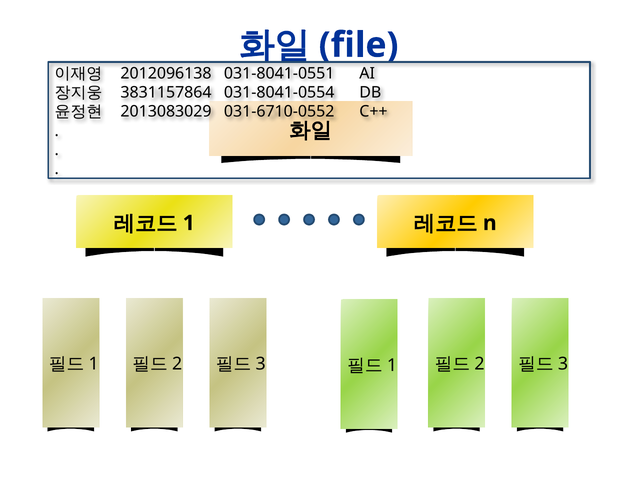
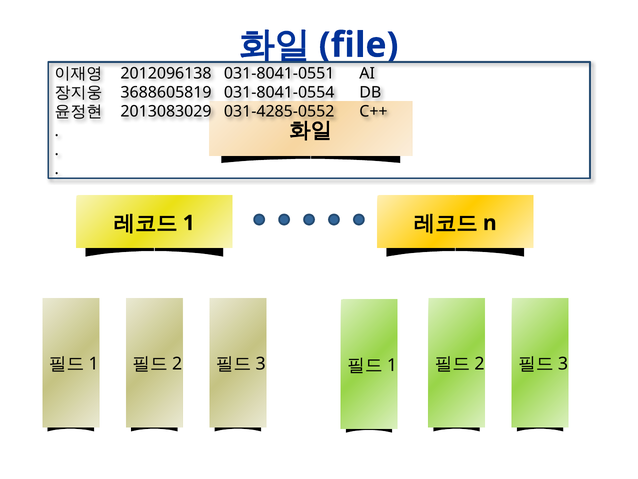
3831157864: 3831157864 -> 3688605819
031-6710-0552: 031-6710-0552 -> 031-4285-0552
